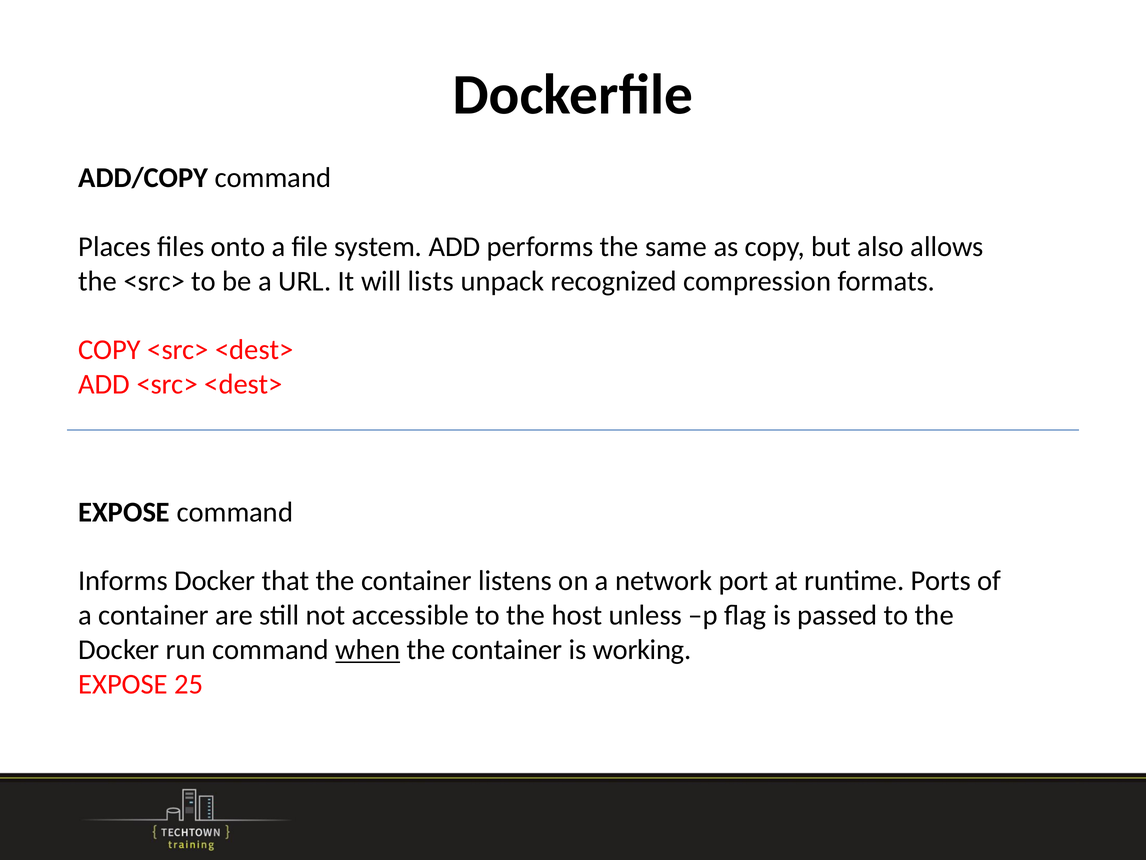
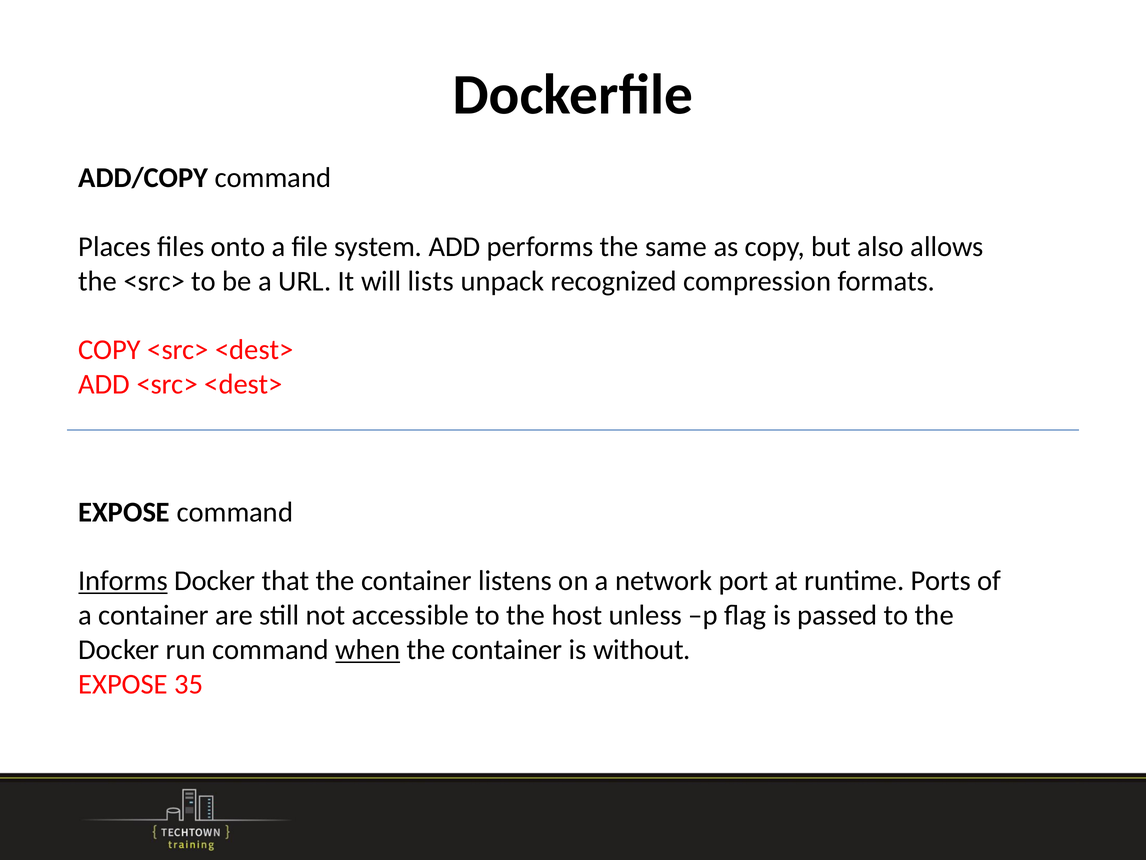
Informs underline: none -> present
working: working -> without
25: 25 -> 35
